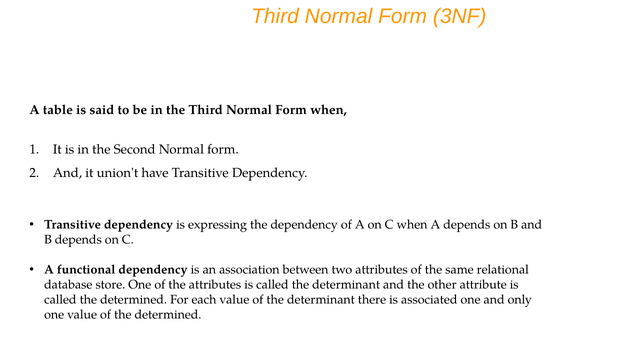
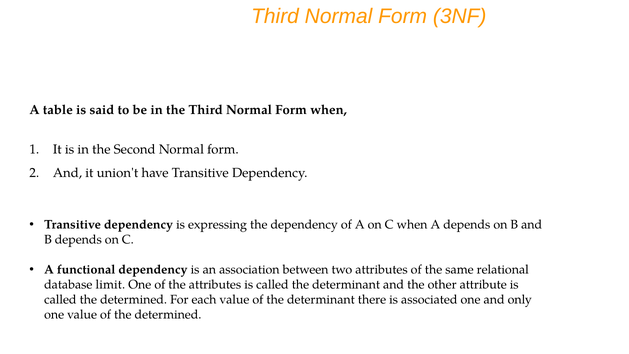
store: store -> limit
